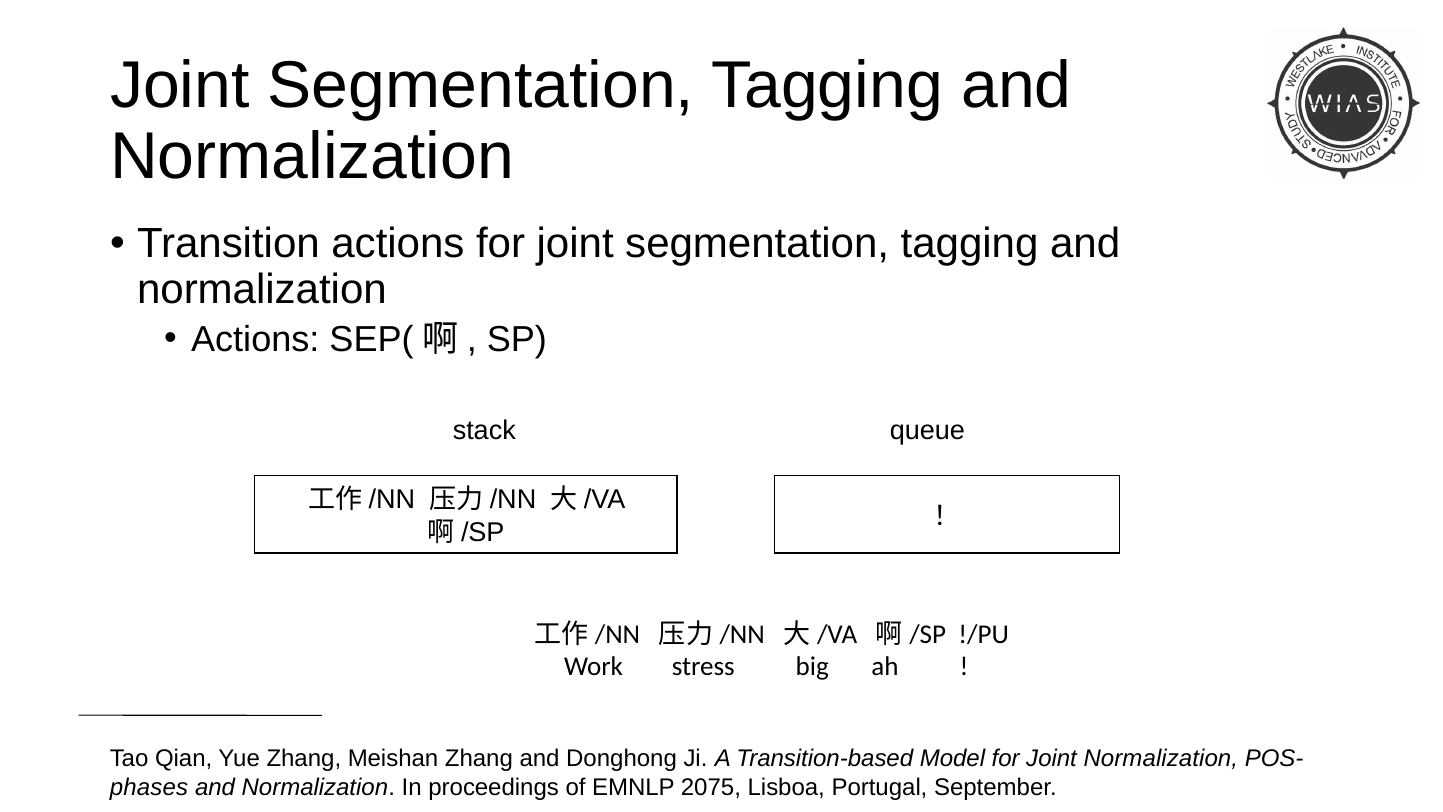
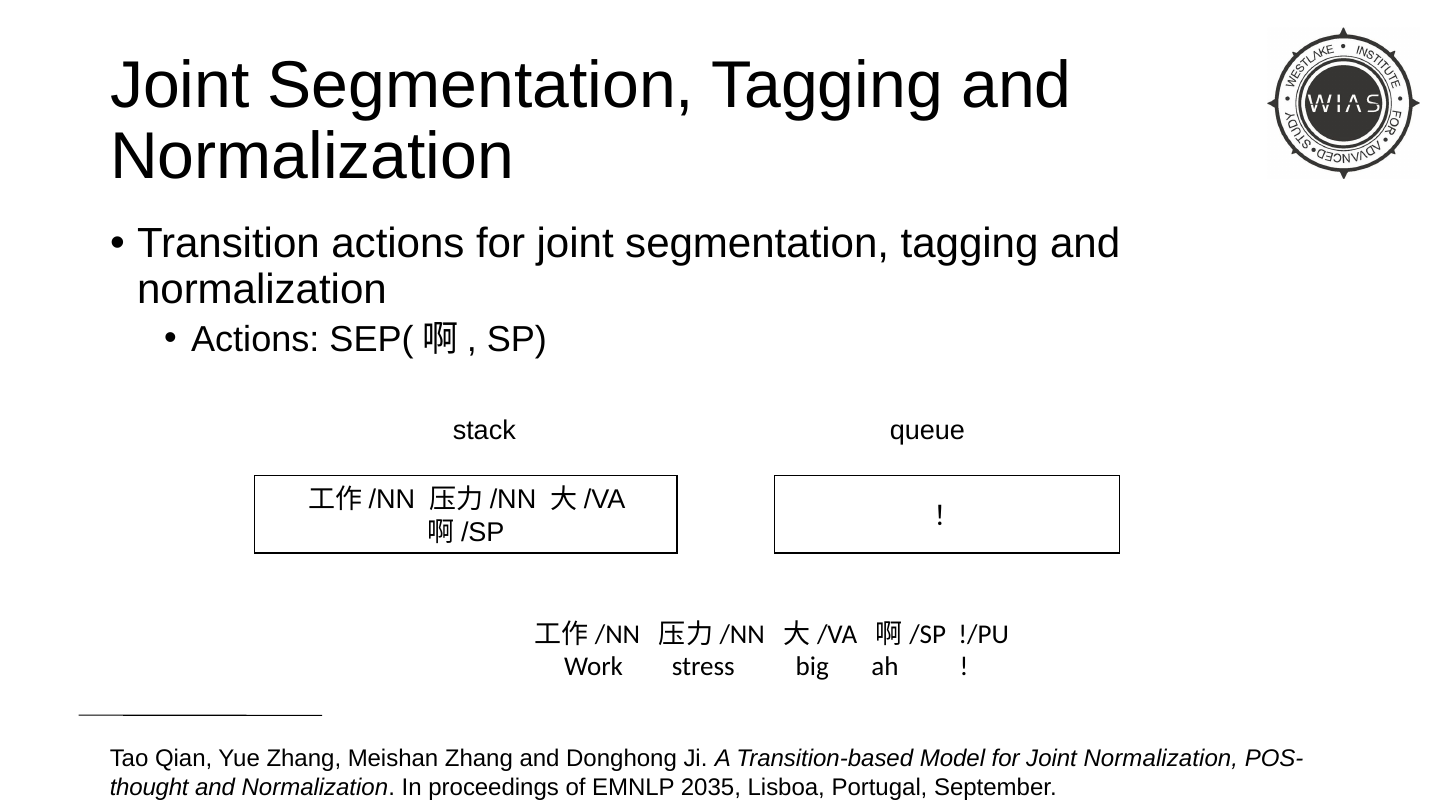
phases: phases -> thought
2075: 2075 -> 2035
